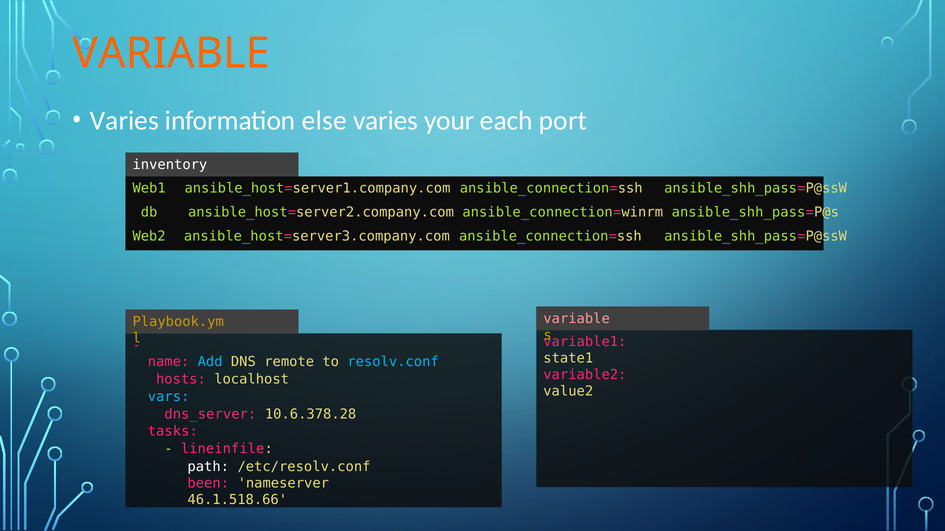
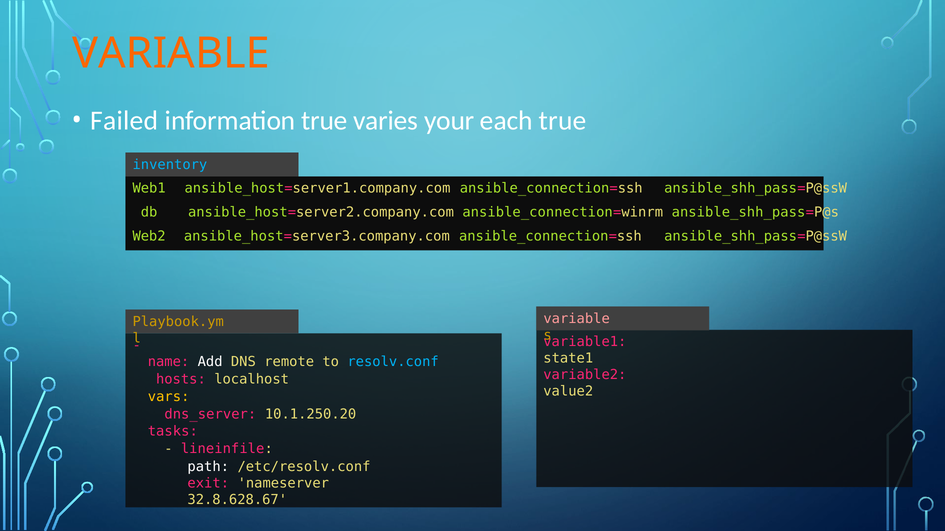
Varies at (124, 121): Varies -> Failed
information else: else -> true
each port: port -> true
inventory colour: white -> light blue
Add colour: light blue -> white
vars colour: light blue -> yellow
10.6.378.28: 10.6.378.28 -> 10.1.250.20
been: been -> exit
46.1.518.66: 46.1.518.66 -> 32.8.628.67
